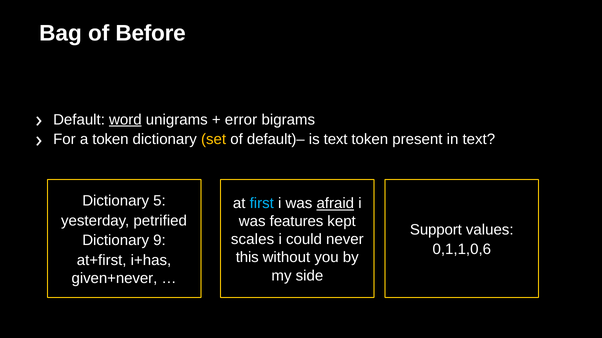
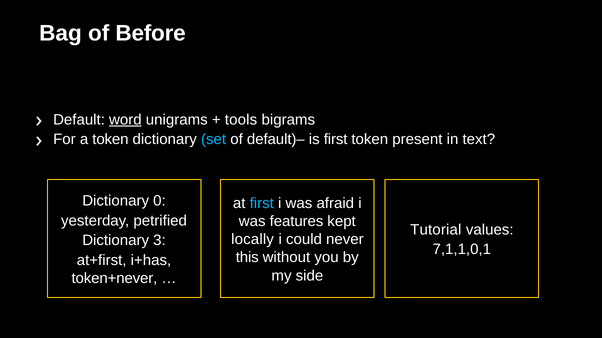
error: error -> tools
set colour: yellow -> light blue
is text: text -> first
5: 5 -> 0
afraid underline: present -> none
Support: Support -> Tutorial
scales: scales -> locally
9: 9 -> 3
0,1,1,0,6: 0,1,1,0,6 -> 7,1,1,0,1
given+never: given+never -> token+never
